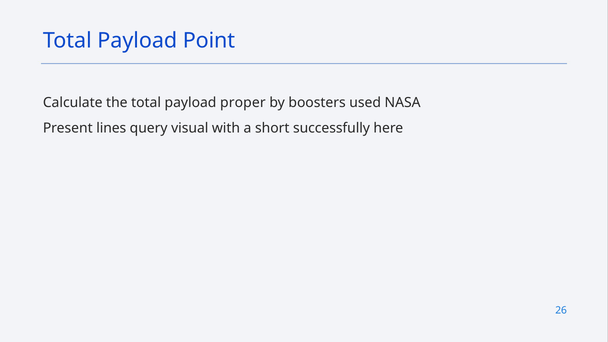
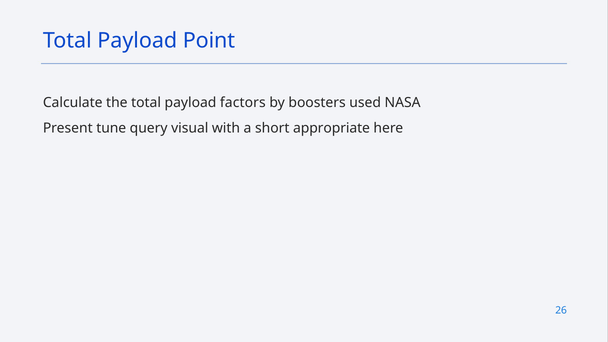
proper: proper -> factors
lines: lines -> tune
successfully: successfully -> appropriate
